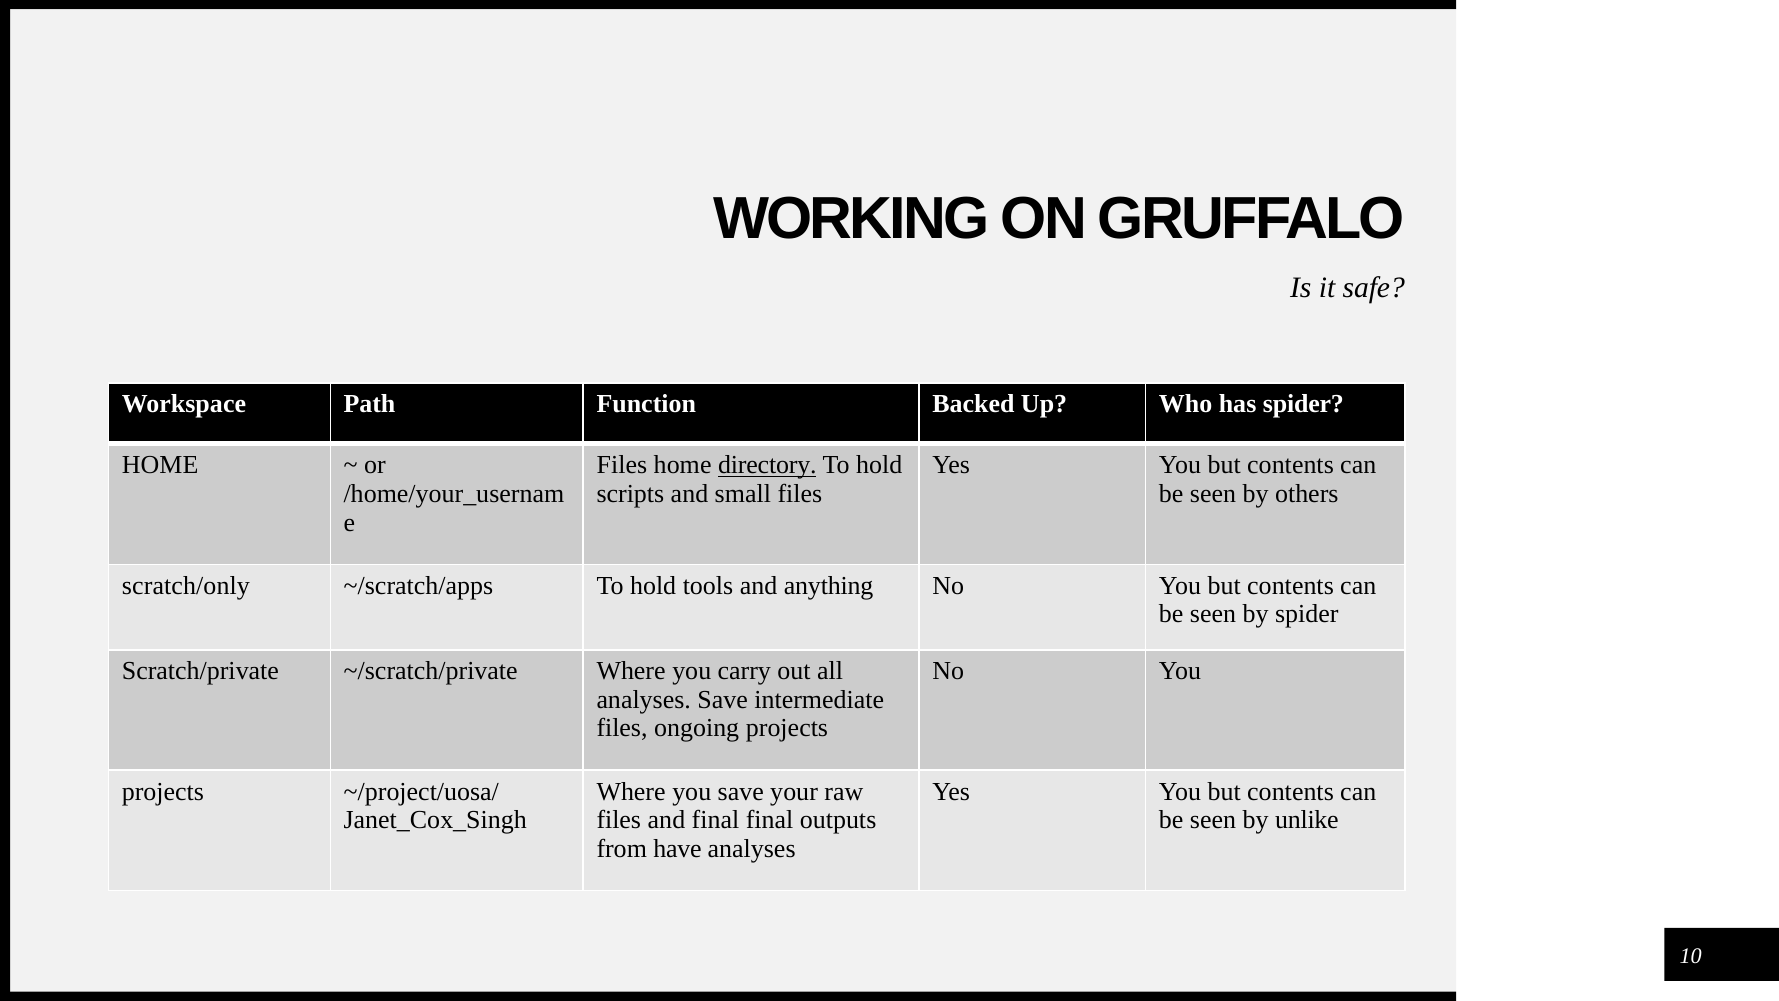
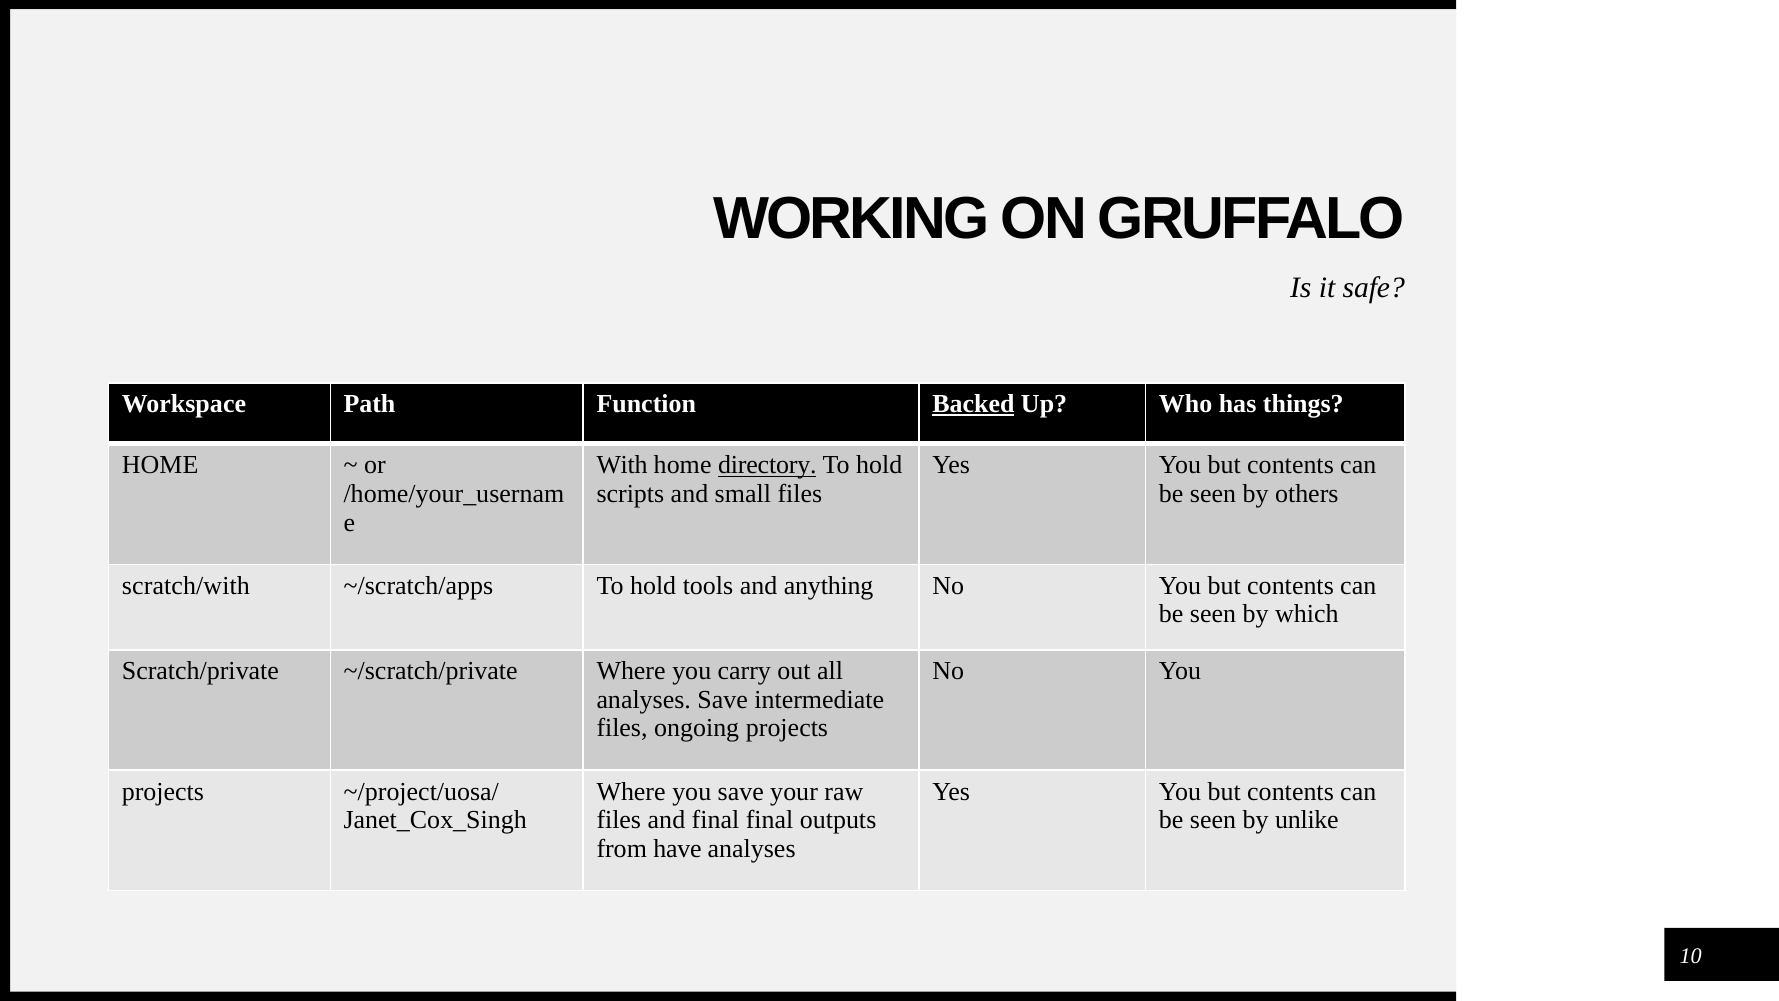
Backed underline: none -> present
has spider: spider -> things
Files at (622, 465): Files -> With
scratch/only: scratch/only -> scratch/with
by spider: spider -> which
